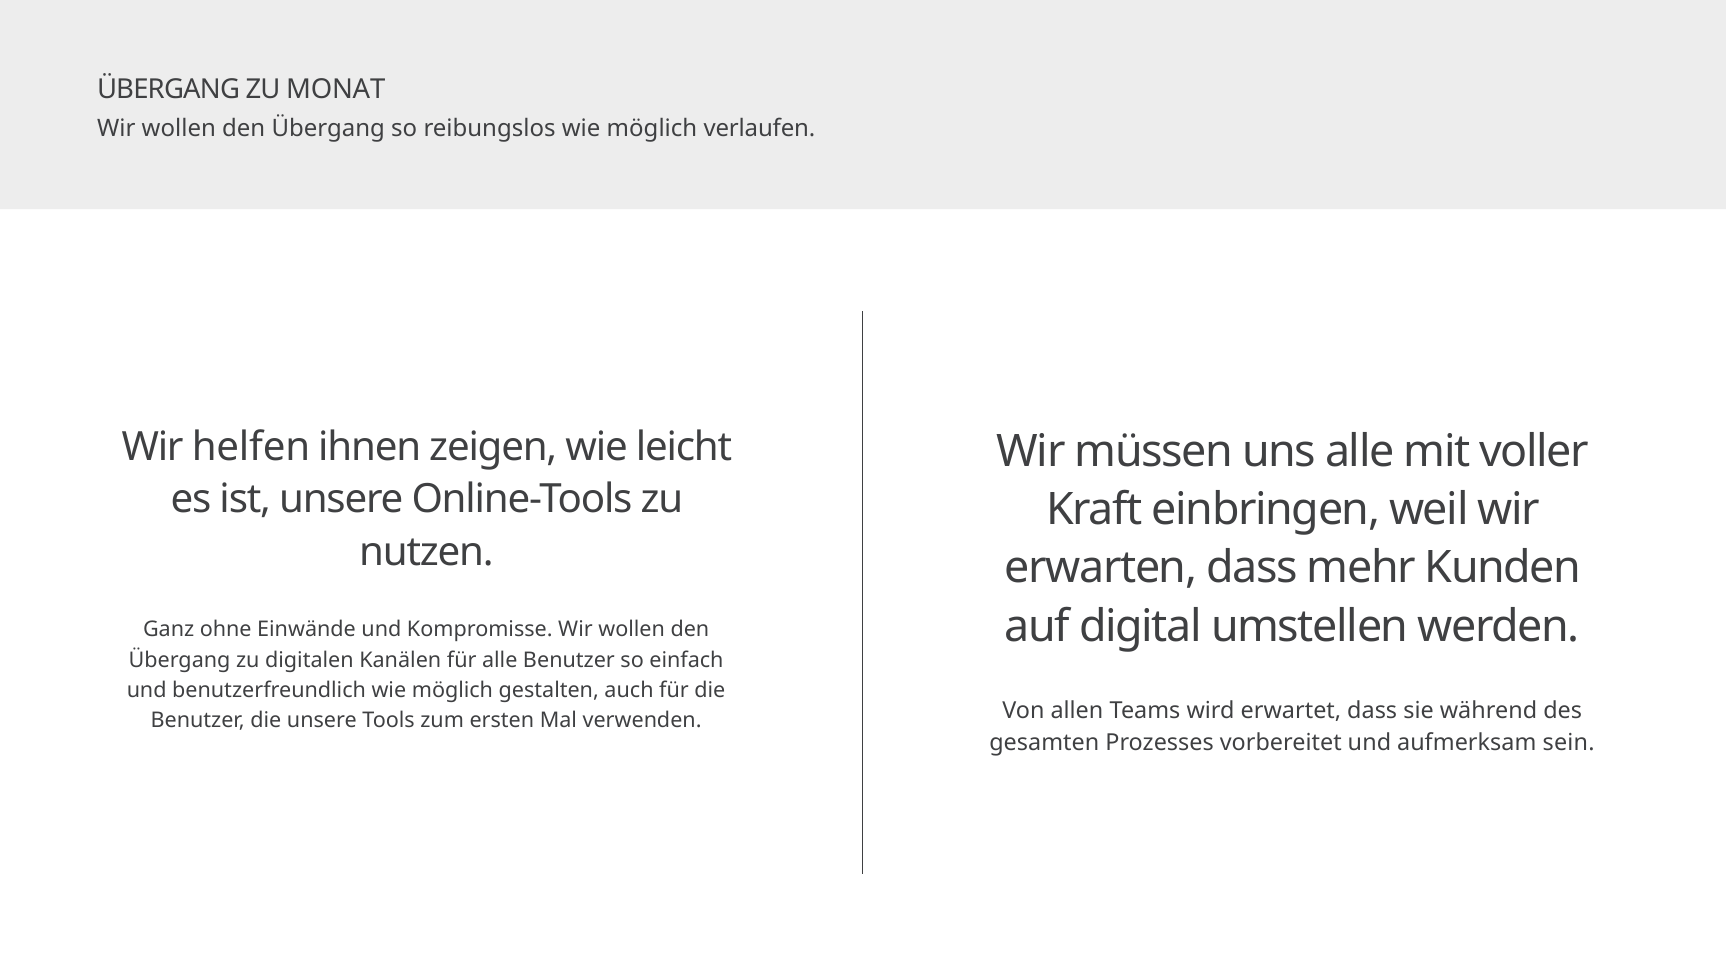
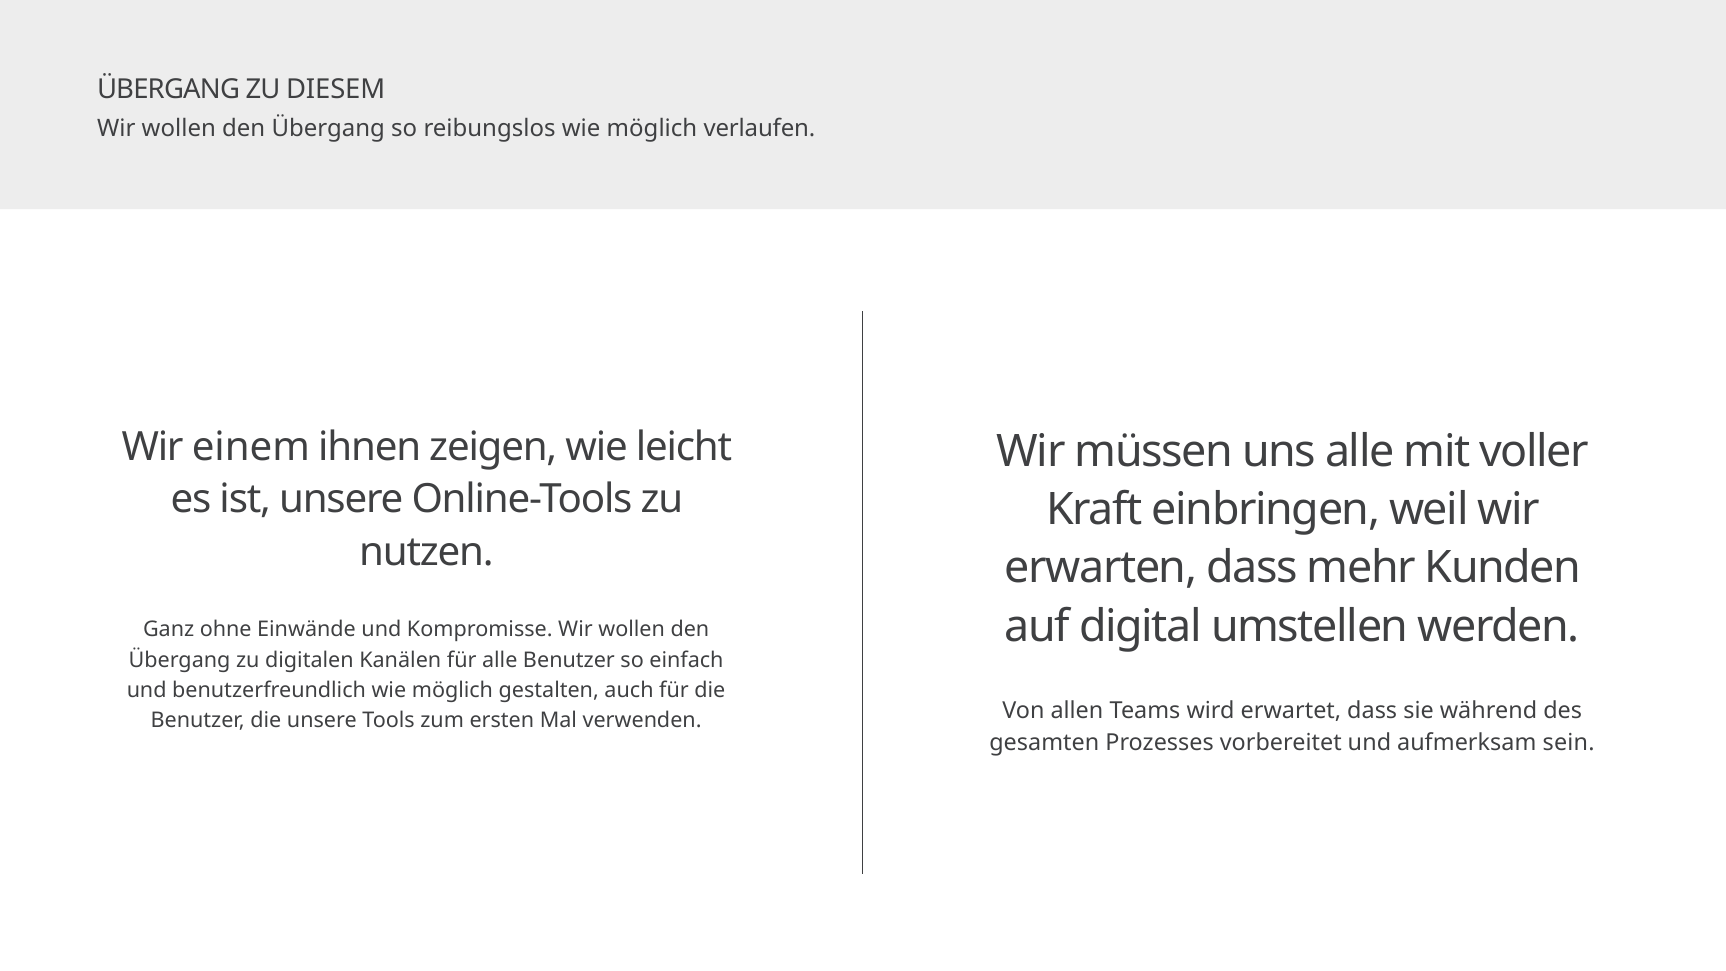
MONAT: MONAT -> DIESEM
helfen: helfen -> einem
